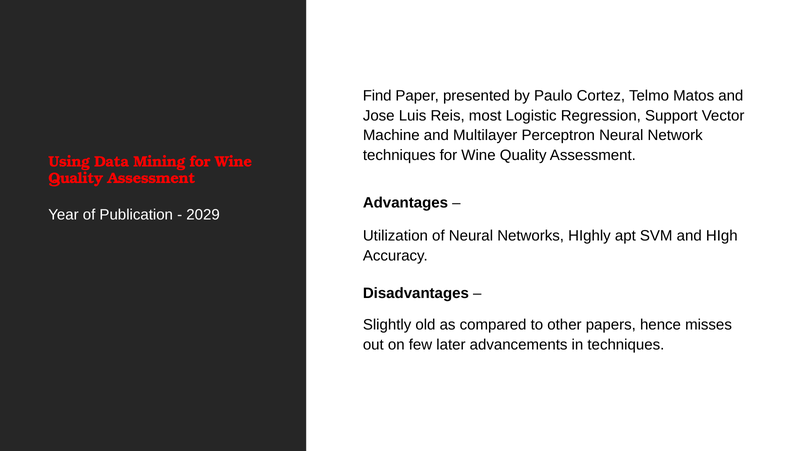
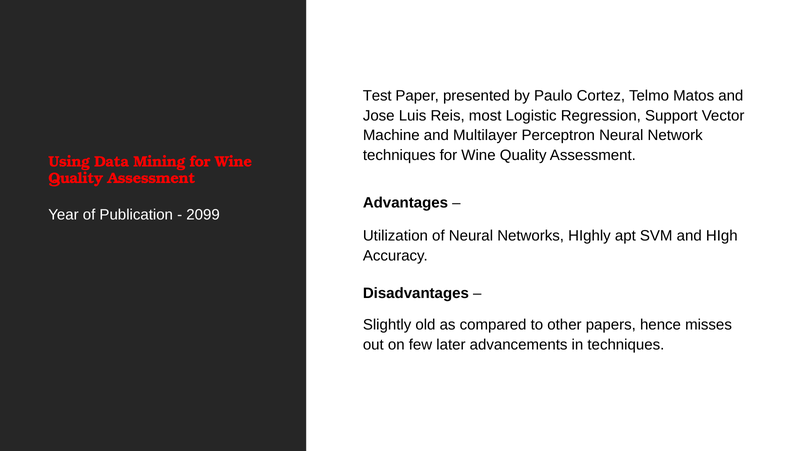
Find: Find -> Test
2029: 2029 -> 2099
